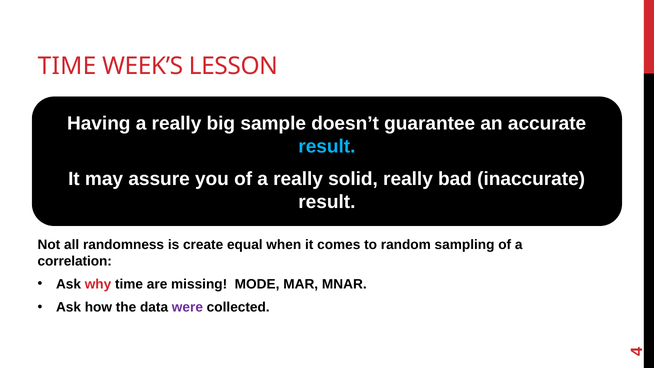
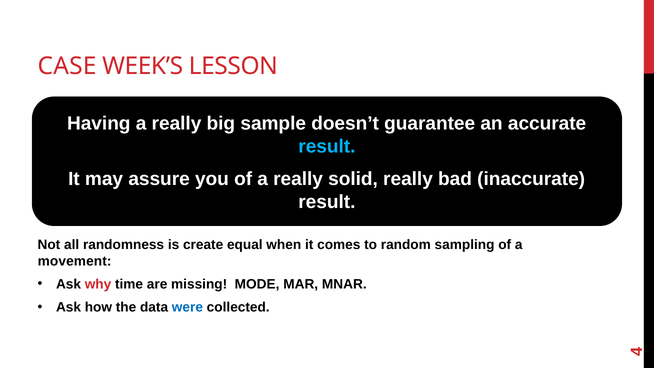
TIME at (67, 66): TIME -> CASE
correlation: correlation -> movement
were colour: purple -> blue
